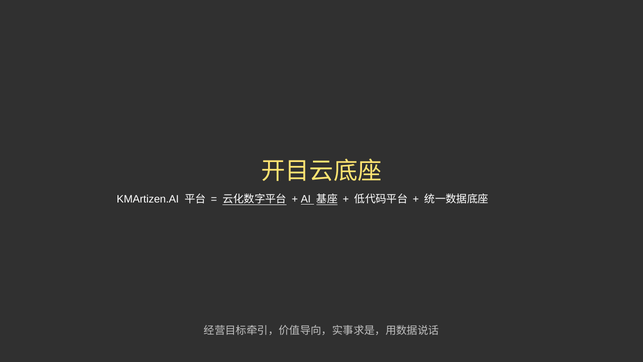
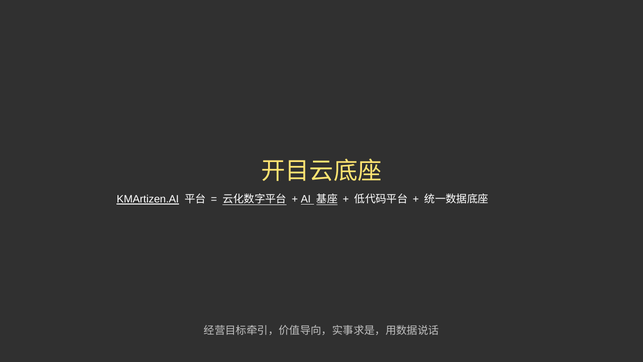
KMArtizen.AI underline: none -> present
